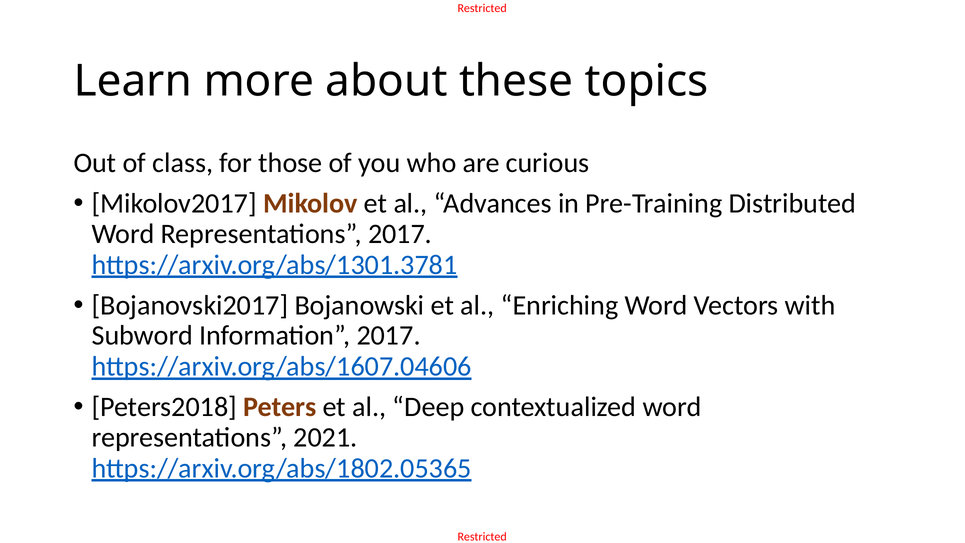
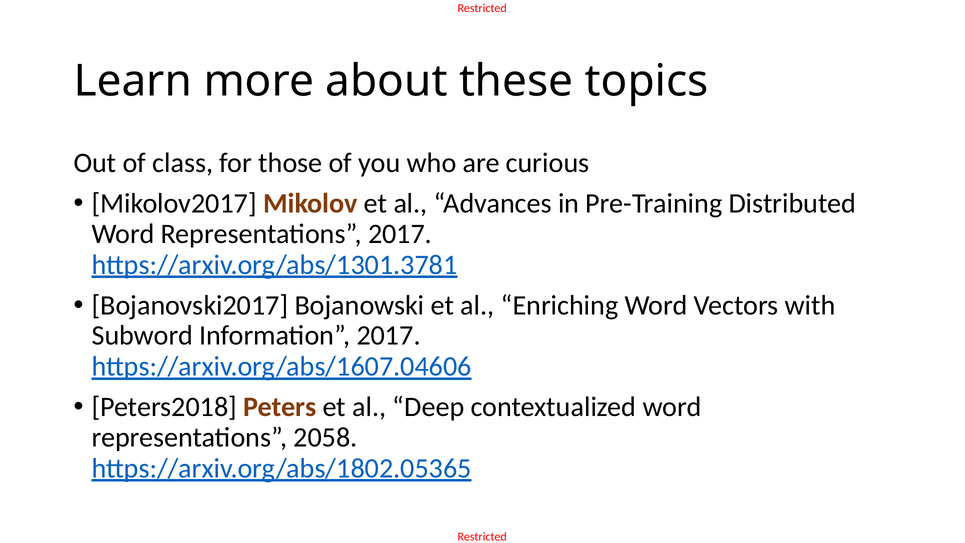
2021: 2021 -> 2058
